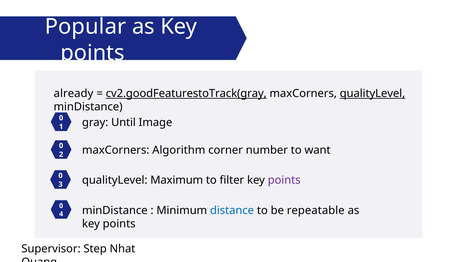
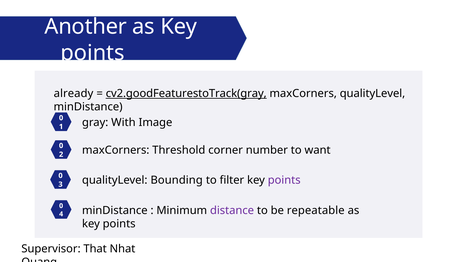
Popular: Popular -> Another
qualityLevel at (372, 94) underline: present -> none
Until: Until -> With
Algorithm: Algorithm -> Threshold
Maximum: Maximum -> Bounding
distance colour: blue -> purple
Step: Step -> That
